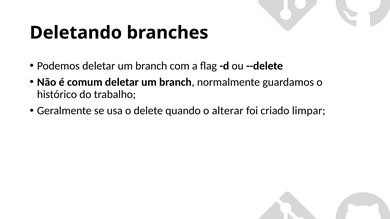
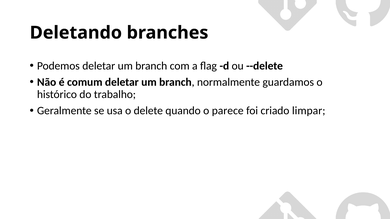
alterar: alterar -> parece
